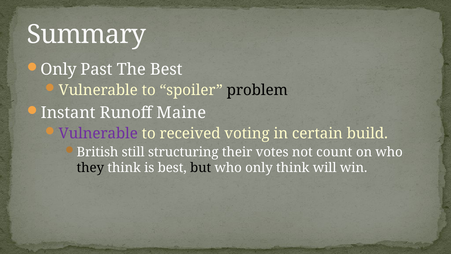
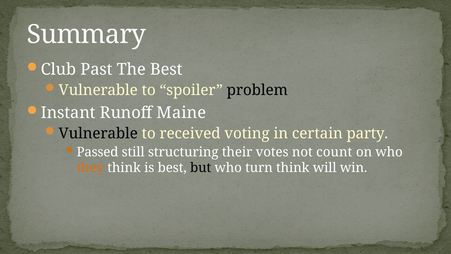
Only at (59, 70): Only -> Club
Vulnerable at (98, 133) colour: purple -> black
build: build -> party
British: British -> Passed
they colour: black -> orange
who only: only -> turn
